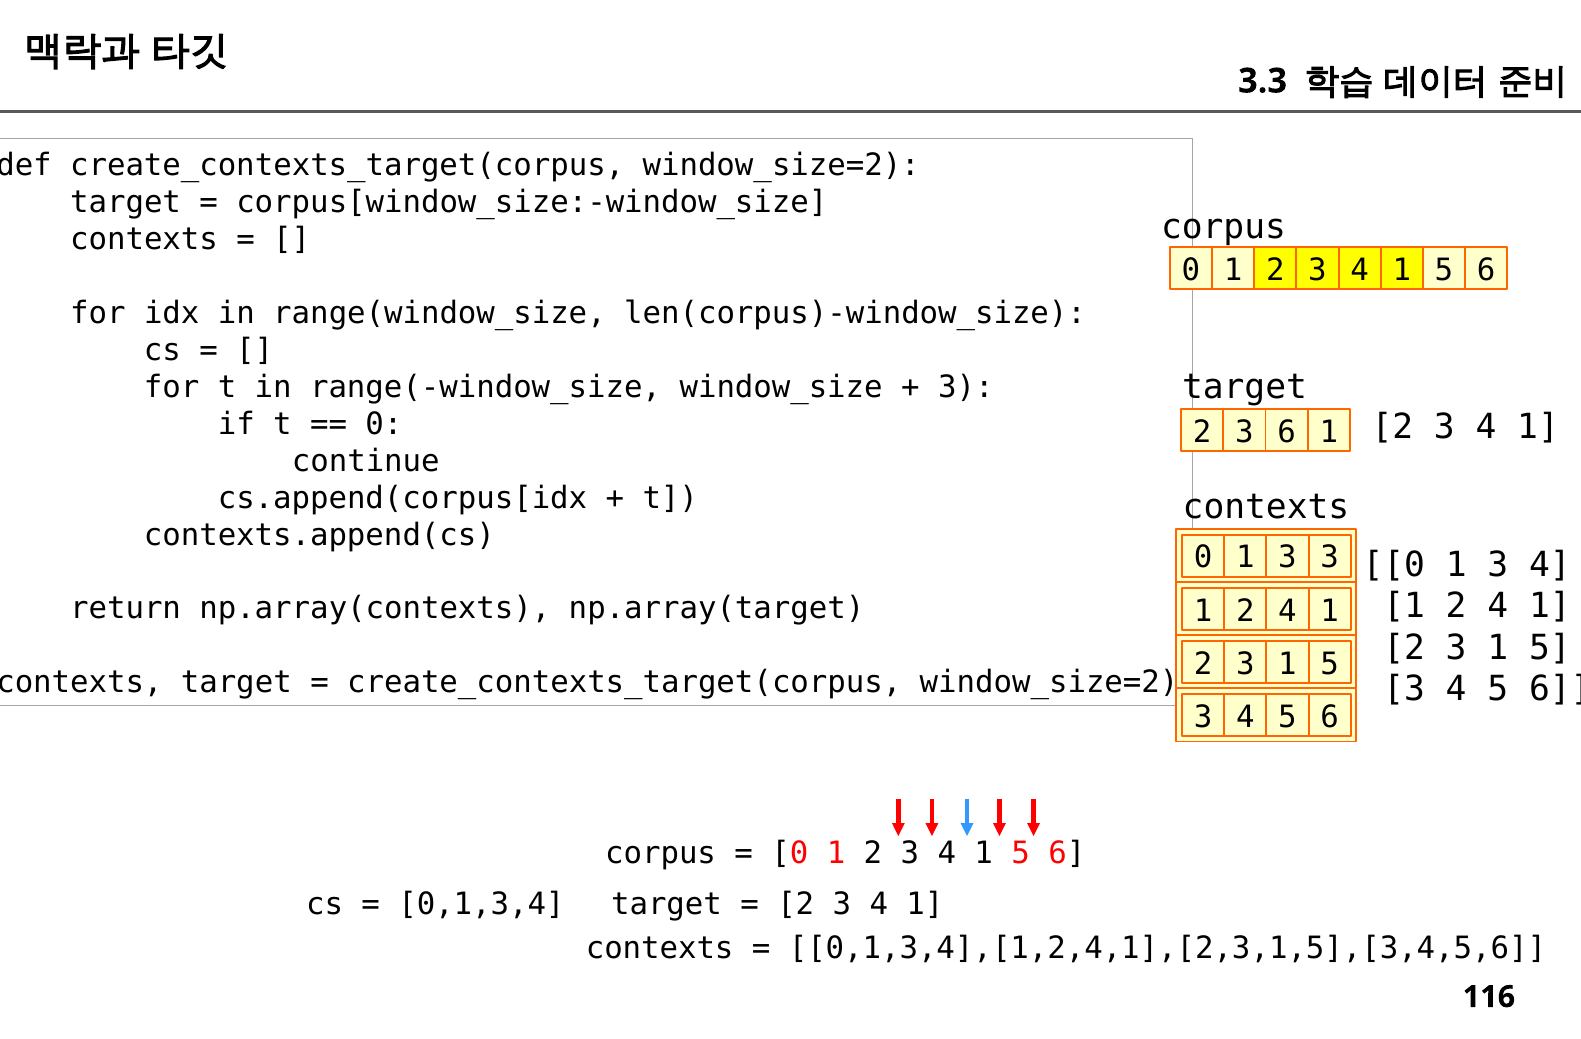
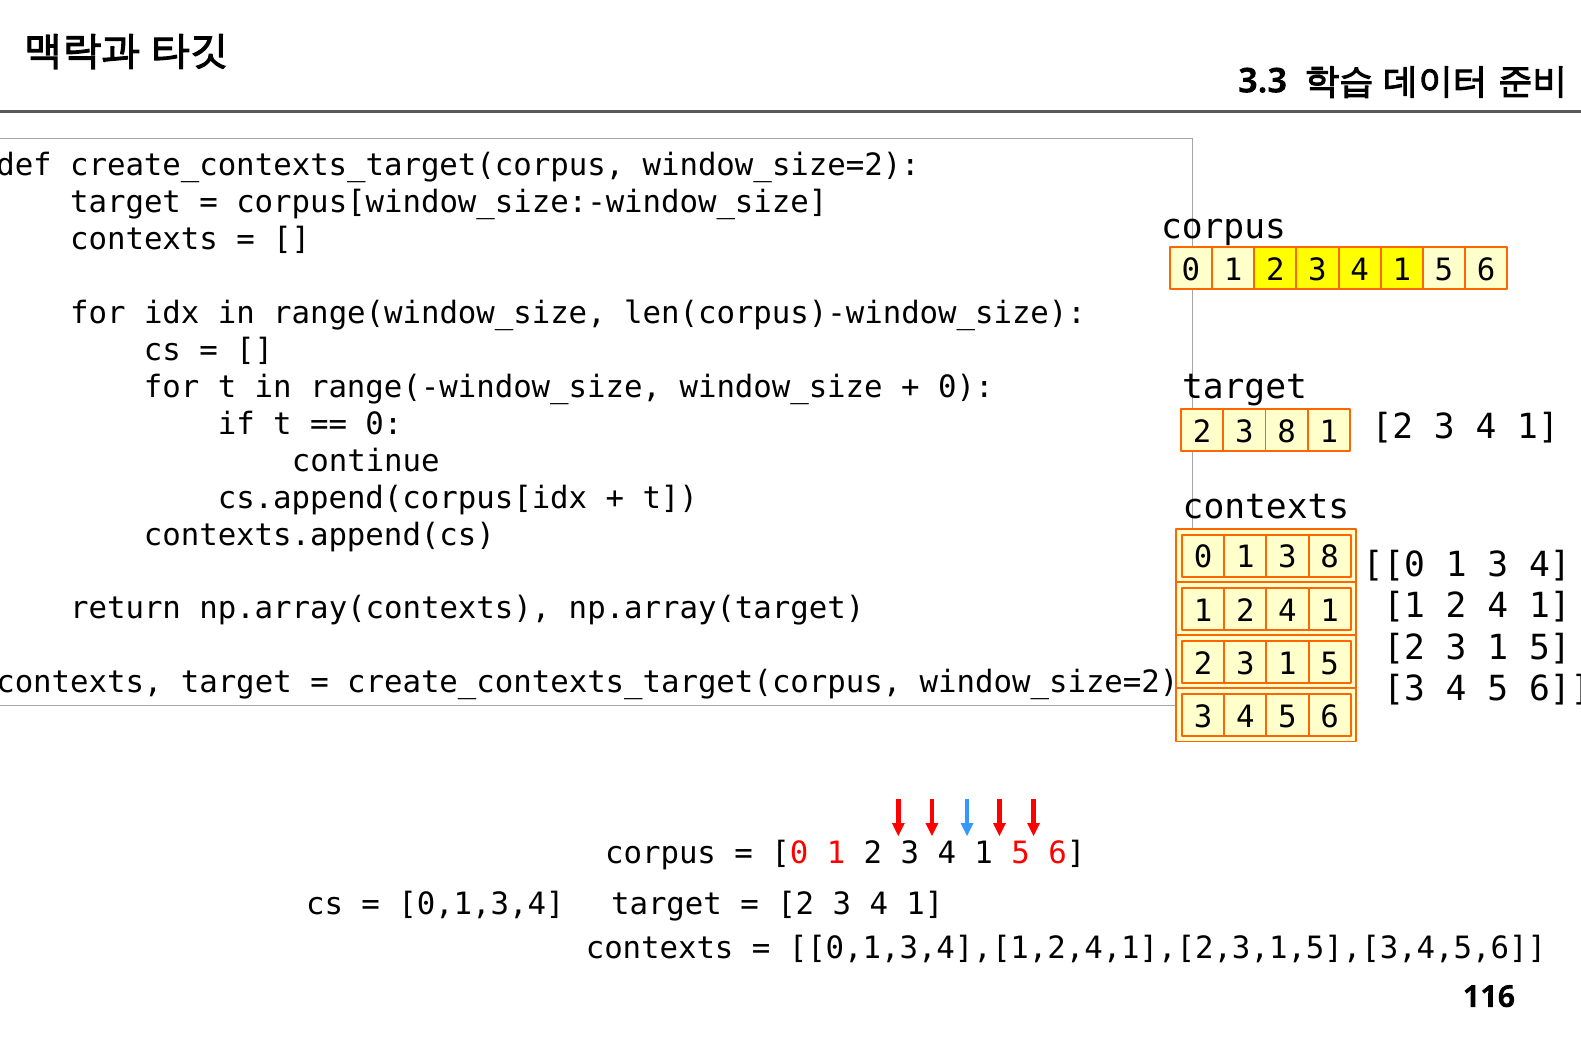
3 at (966, 387): 3 -> 0
2 3 6: 6 -> 8
3 at (1330, 557): 3 -> 8
